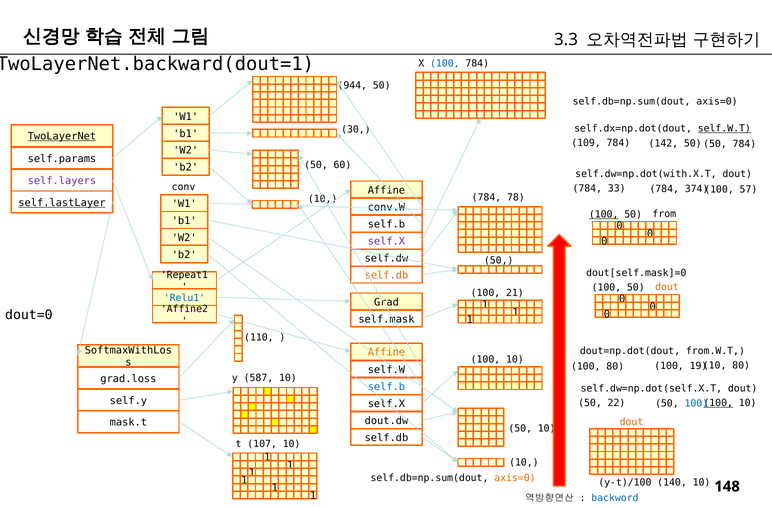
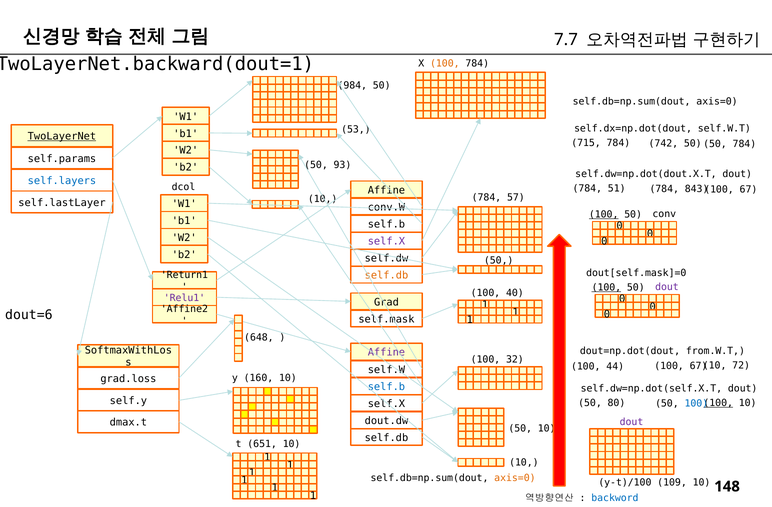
3.3: 3.3 -> 7.7
100 at (445, 64) colour: blue -> orange
944: 944 -> 984
self.W.T underline: present -> none
30: 30 -> 53
109: 109 -> 715
142: 142 -> 742
60: 60 -> 93
self.dw=np.dot(with.X.T: self.dw=np.dot(with.X.T -> self.dw=np.dot(dout.X.T
self.layers colour: purple -> blue
conv: conv -> dcol
33: 33 -> 51
374: 374 -> 843
57 at (748, 190): 57 -> 67
78: 78 -> 57
self.lastLayer underline: present -> none
from: from -> conv
Repeat1: Repeat1 -> Return1
100 at (606, 288) underline: none -> present
dout at (667, 287) colour: orange -> purple
21: 21 -> 40
Relu1 colour: blue -> purple
dout=0: dout=0 -> dout=6
110: 110 -> 648
Affine at (386, 353) colour: orange -> purple
10 at (515, 360): 10 -> 32
10 80: 80 -> 72
19 at (699, 366): 19 -> 67
100 80: 80 -> 44
587: 587 -> 160
22: 22 -> 80
dout at (632, 422) colour: orange -> purple
mask.t: mask.t -> dmax.t
107: 107 -> 651
140: 140 -> 109
